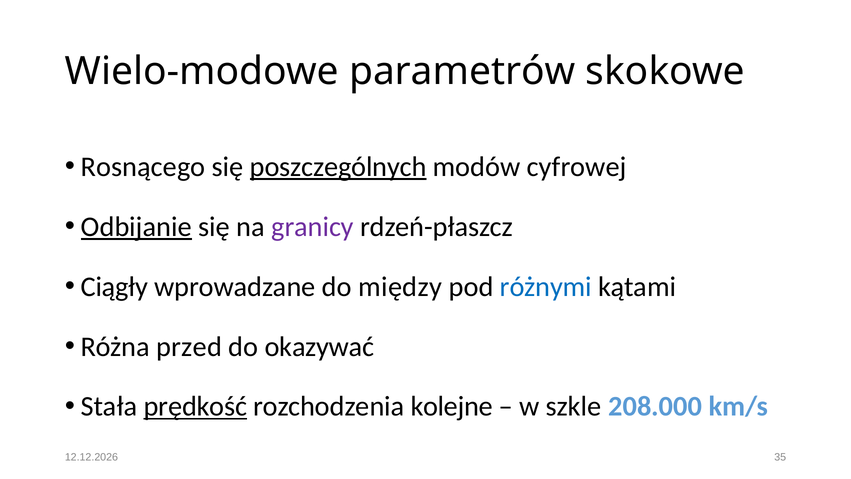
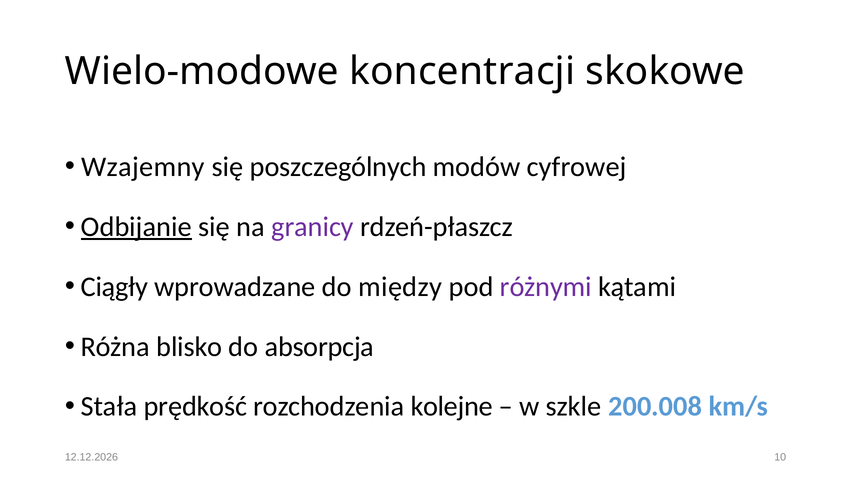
parametrów: parametrów -> koncentracji
Rosnącego: Rosnącego -> Wzajemny
poszczególnych underline: present -> none
różnymi colour: blue -> purple
przed: przed -> blisko
okazywać: okazywać -> absorpcja
prędkość underline: present -> none
208.000: 208.000 -> 200.008
35: 35 -> 10
